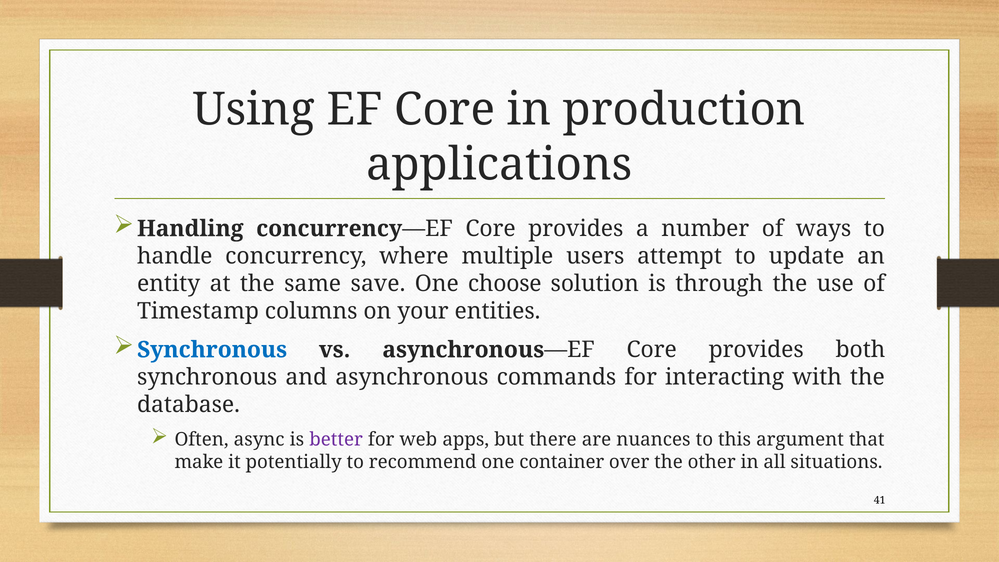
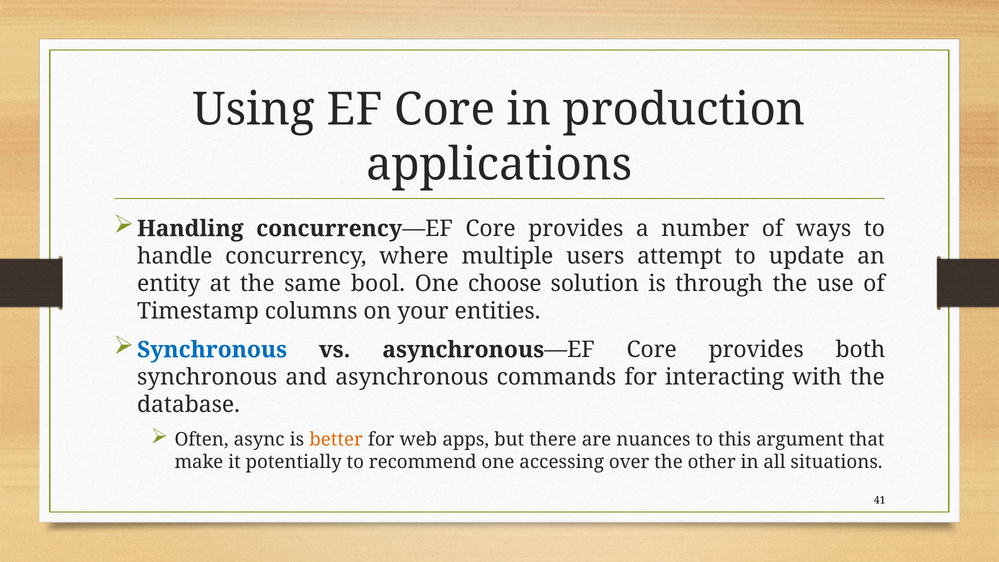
save: save -> bool
better colour: purple -> orange
container: container -> accessing
